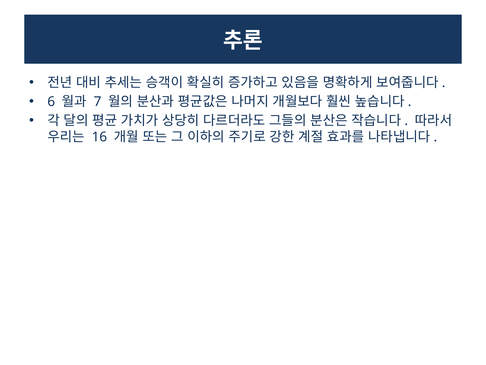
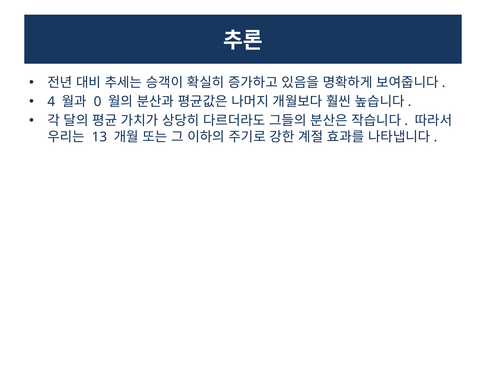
6: 6 -> 4
7: 7 -> 0
16: 16 -> 13
